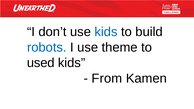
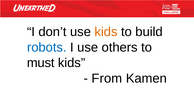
kids at (106, 32) colour: blue -> orange
theme: theme -> others
used: used -> must
